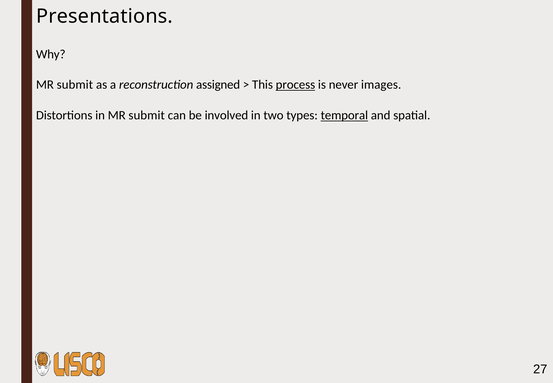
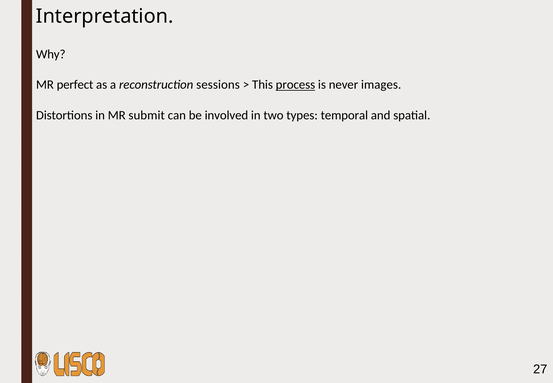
Presentations: Presentations -> Interpretation
submit at (75, 85): submit -> perfect
assigned: assigned -> sessions
temporal underline: present -> none
